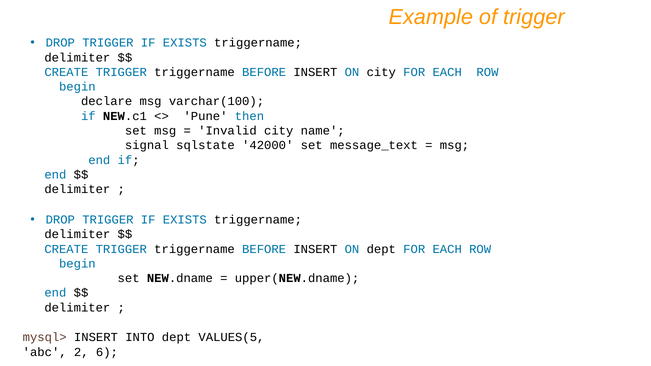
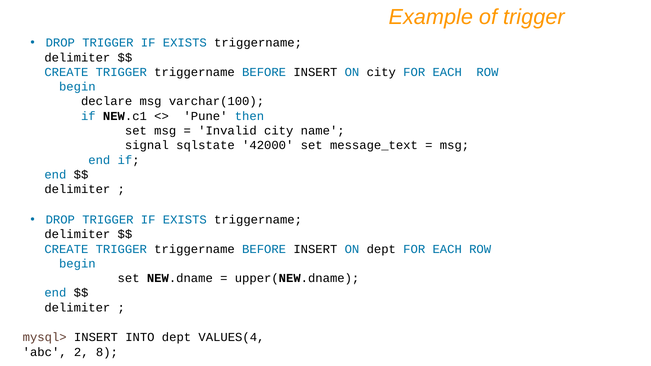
VALUES(5: VALUES(5 -> VALUES(4
6: 6 -> 8
